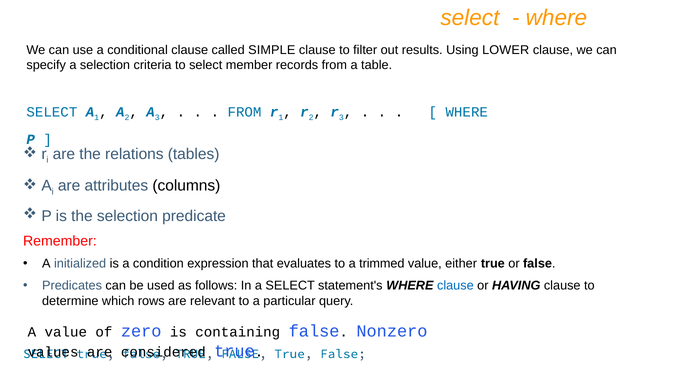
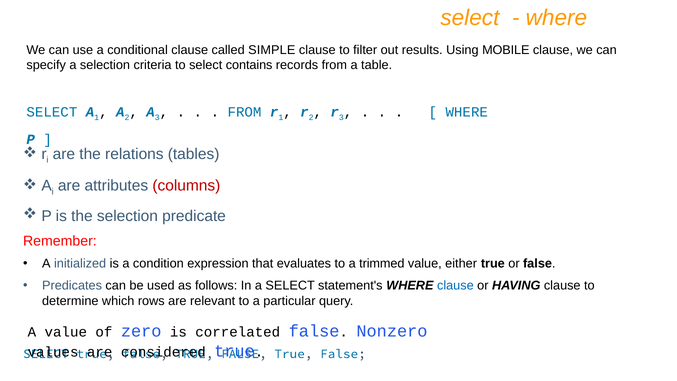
LOWER: LOWER -> MOBILE
member: member -> contains
columns colour: black -> red
containing: containing -> correlated
